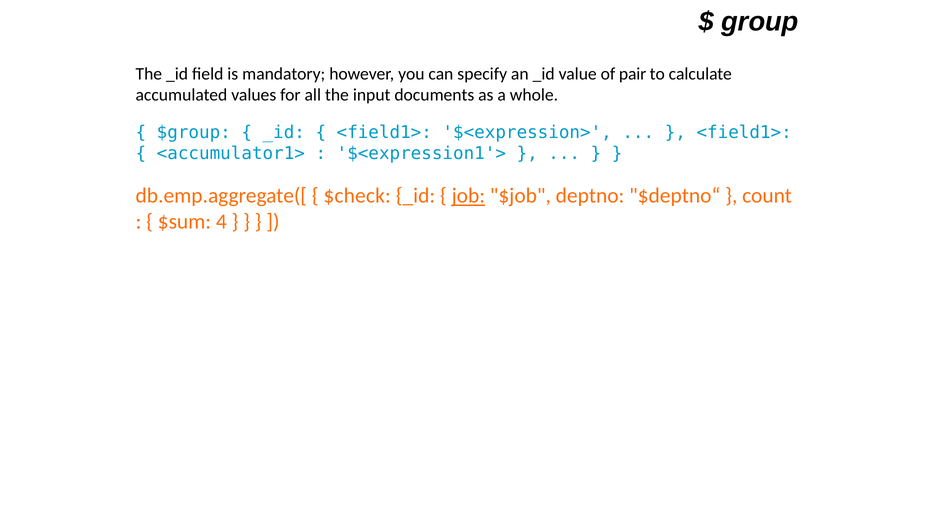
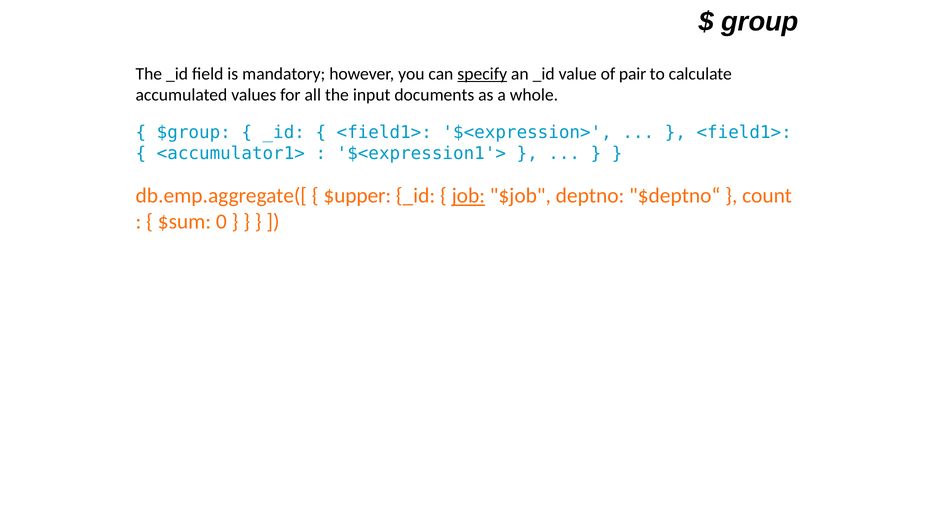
specify underline: none -> present
$check: $check -> $upper
4: 4 -> 0
